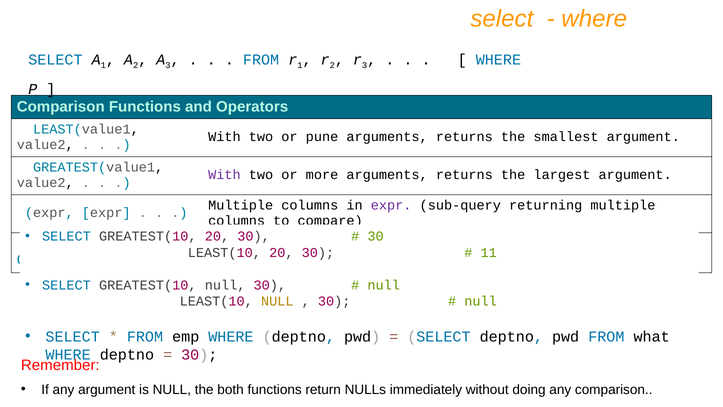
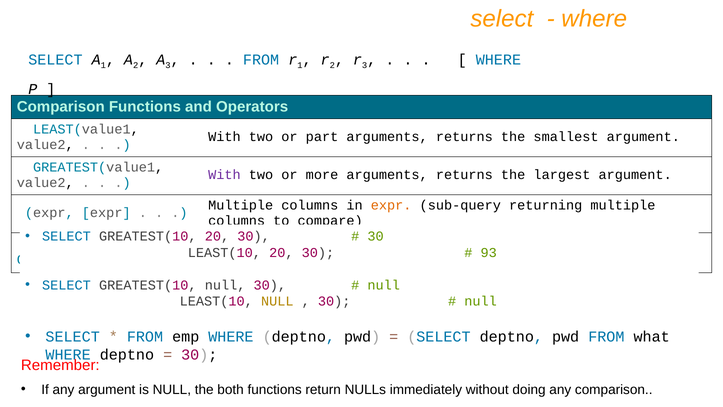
pune: pune -> part
expr at (391, 205) colour: purple -> orange
11: 11 -> 93
